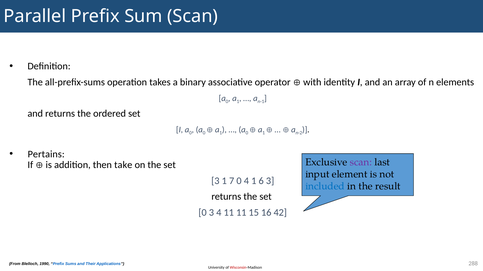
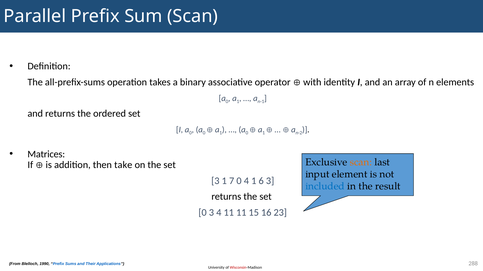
Pertains: Pertains -> Matrices
scan at (361, 162) colour: purple -> orange
42: 42 -> 23
